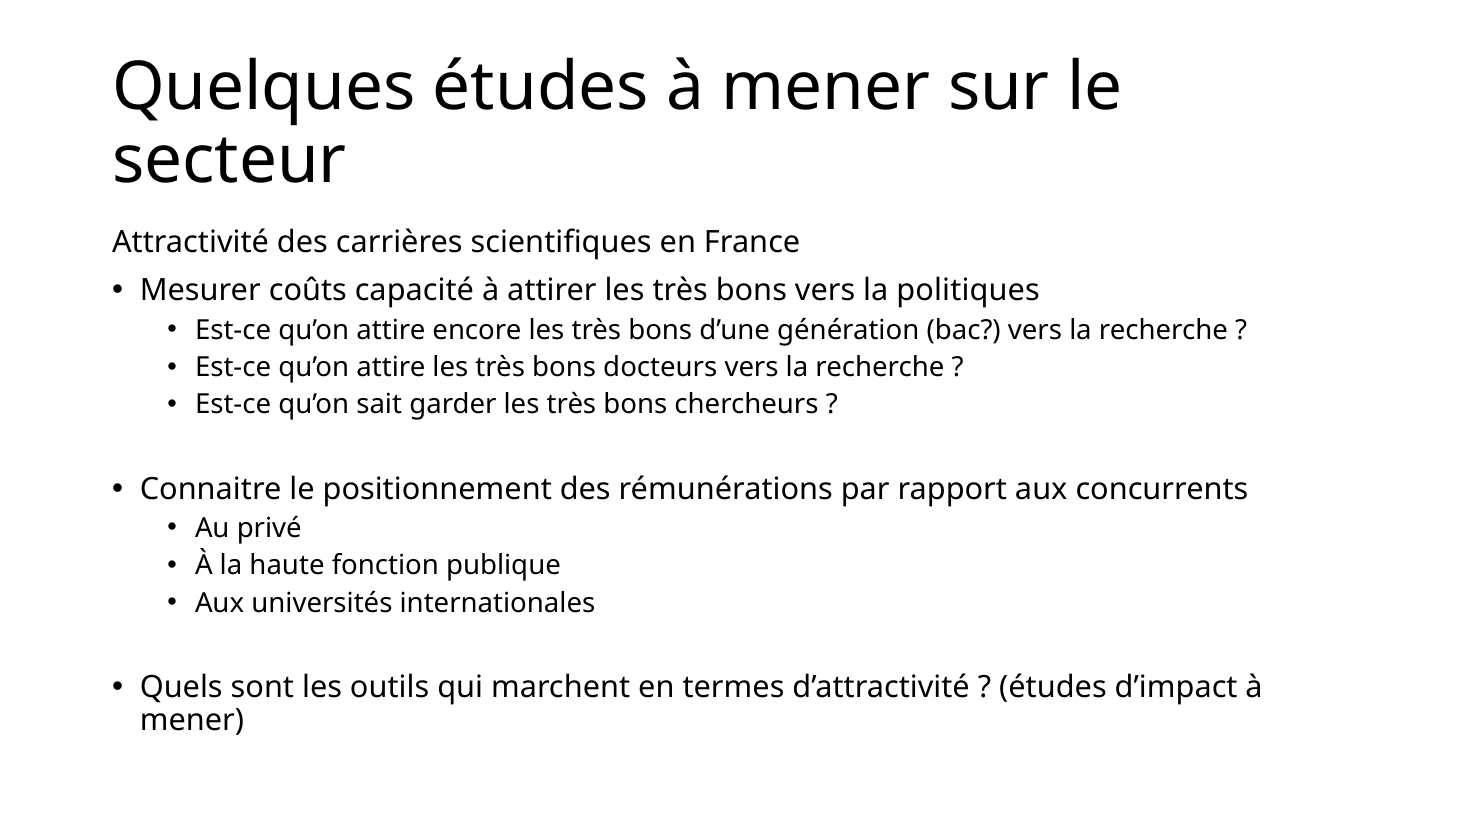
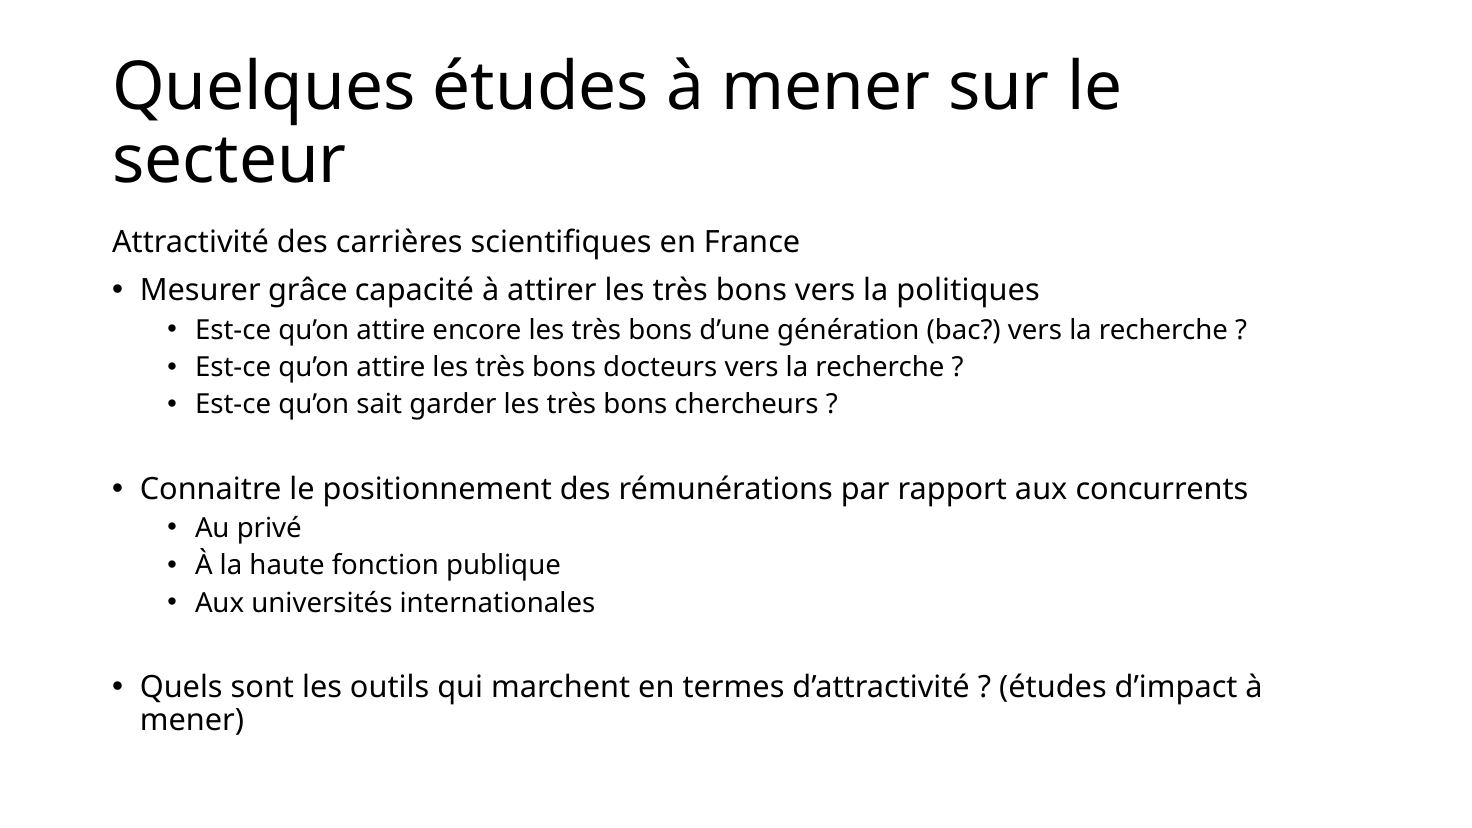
coûts: coûts -> grâce
